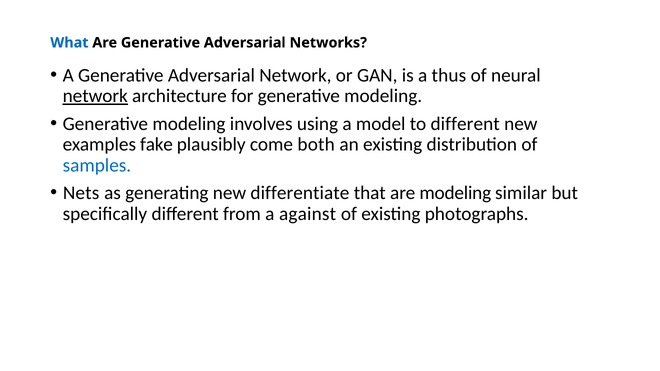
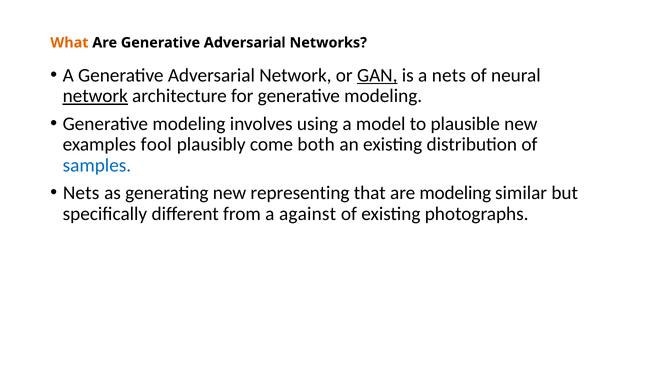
What colour: blue -> orange
GAN underline: none -> present
a thus: thus -> nets
to different: different -> plausible
fake: fake -> fool
differentiate: differentiate -> representing
